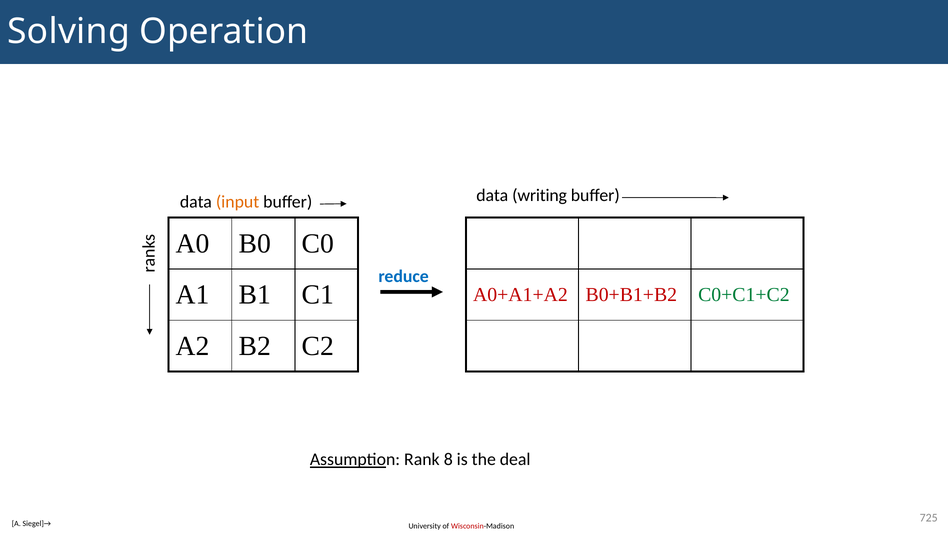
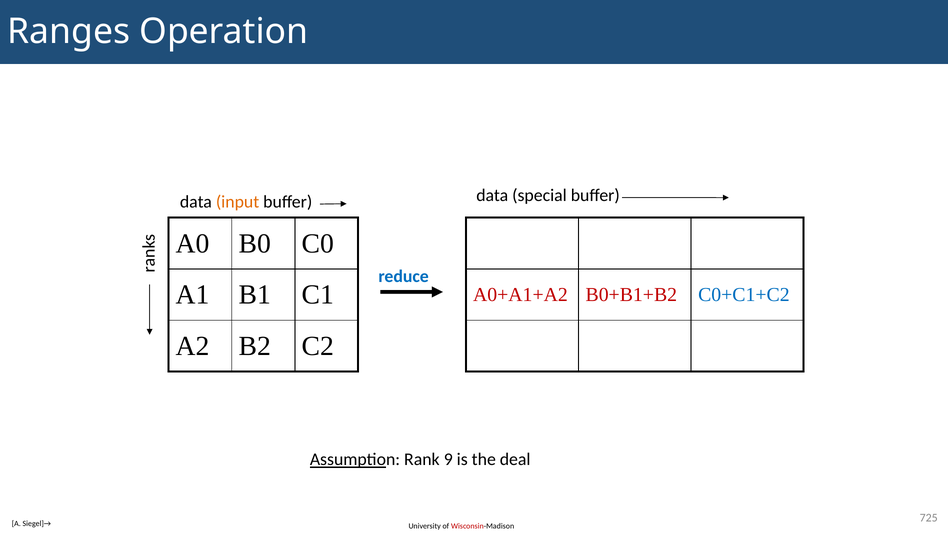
Solving: Solving -> Ranges
writing: writing -> special
C0+C1+C2 colour: green -> blue
8: 8 -> 9
